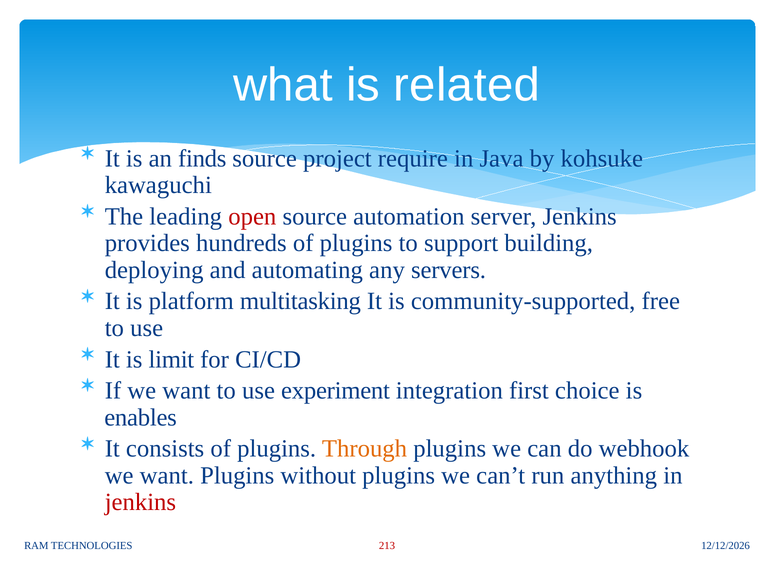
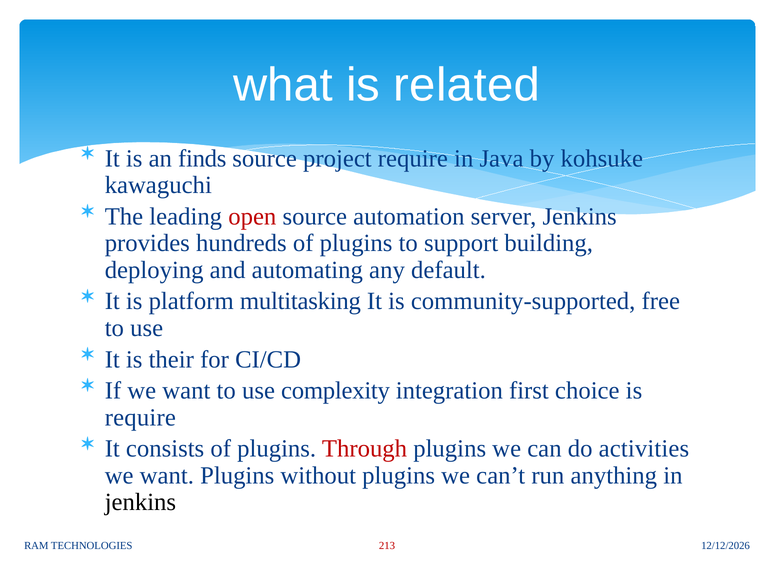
servers: servers -> default
limit: limit -> their
experiment: experiment -> complexity
enables at (141, 417): enables -> require
Through colour: orange -> red
webhook: webhook -> activities
jenkins at (140, 502) colour: red -> black
